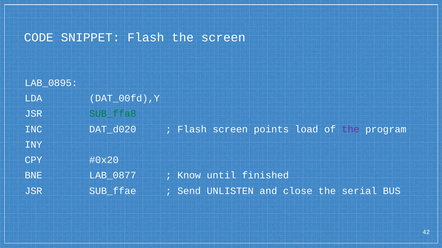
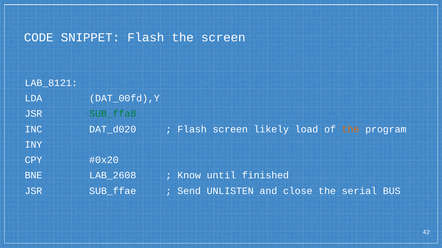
LAB_0895: LAB_0895 -> LAB_8121
points: points -> likely
the at (351, 129) colour: purple -> orange
LAB_0877: LAB_0877 -> LAB_2608
